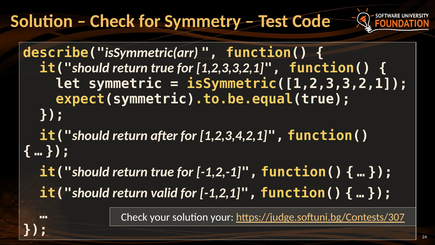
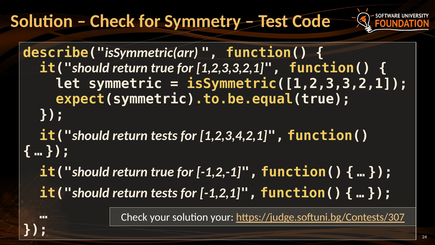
after at (164, 135): after -> tests
valid at (164, 193): valid -> tests
